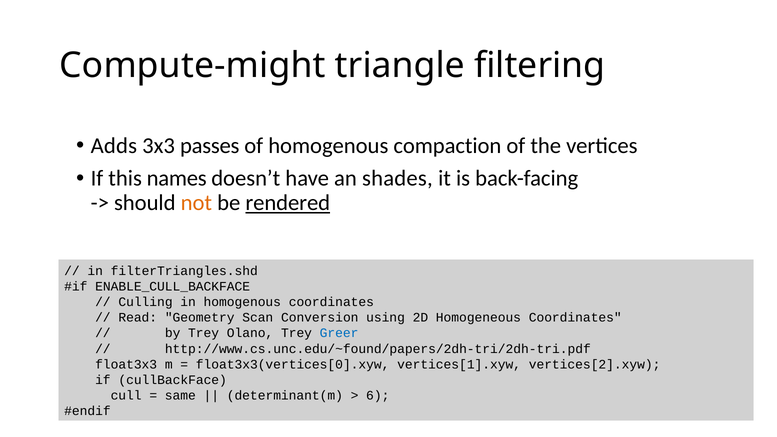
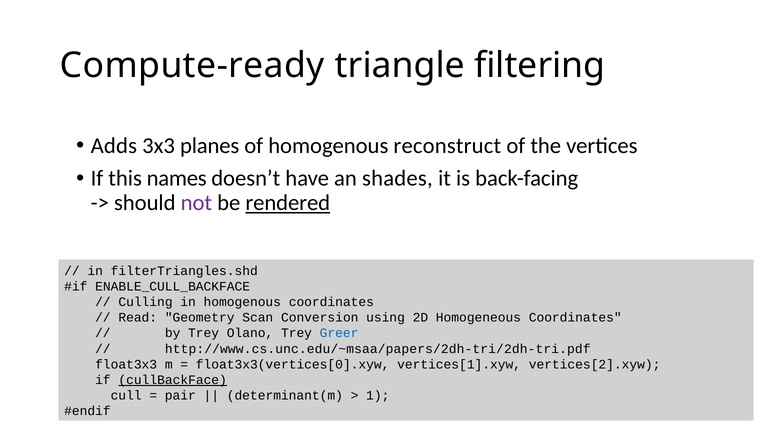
Compute-might: Compute-might -> Compute-ready
passes: passes -> planes
compaction: compaction -> reconstruct
not colour: orange -> purple
http://www.cs.unc.edu/~found/papers/2dh-tri/2dh-tri.pdf: http://www.cs.unc.edu/~found/papers/2dh-tri/2dh-tri.pdf -> http://www.cs.unc.edu/~msaa/papers/2dh-tri/2dh-tri.pdf
cullBackFace underline: none -> present
same: same -> pair
6: 6 -> 1
